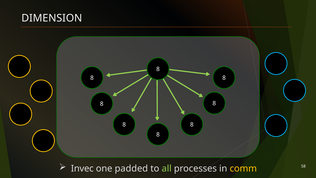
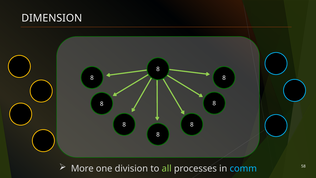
Invec: Invec -> More
padded: padded -> division
comm colour: yellow -> light blue
